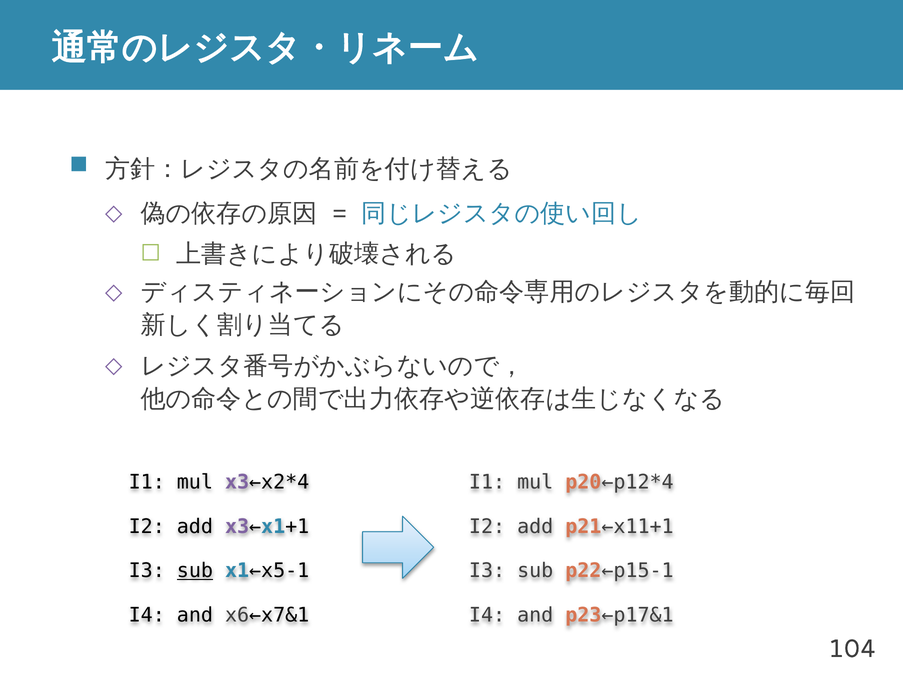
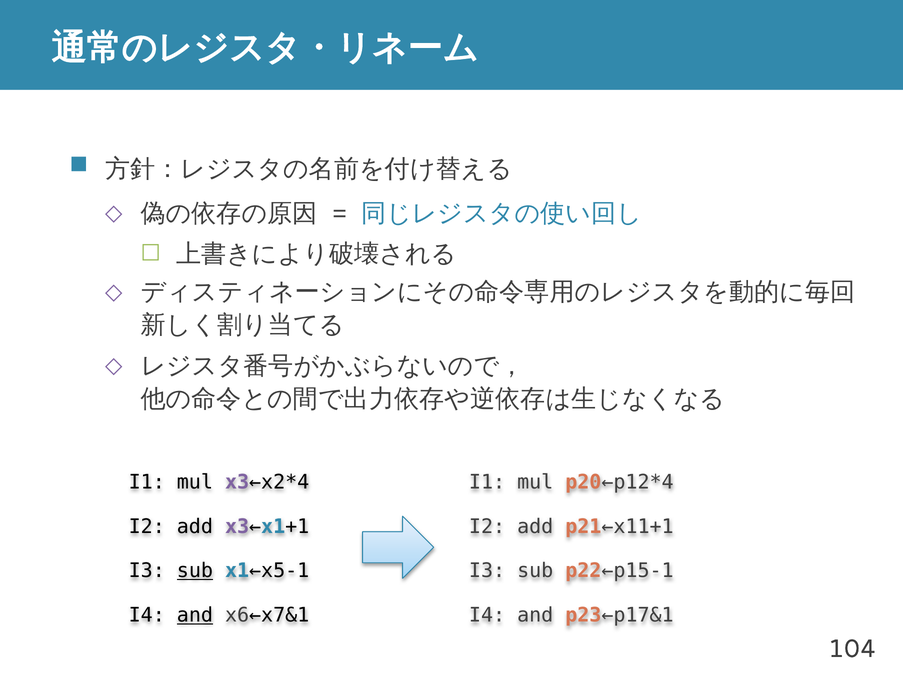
and at (195, 615) underline: none -> present
